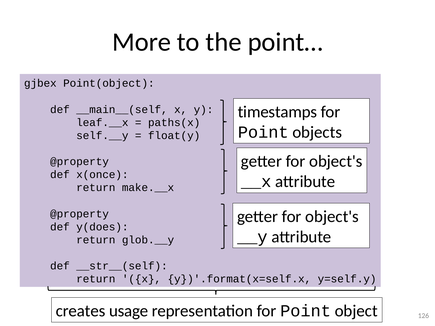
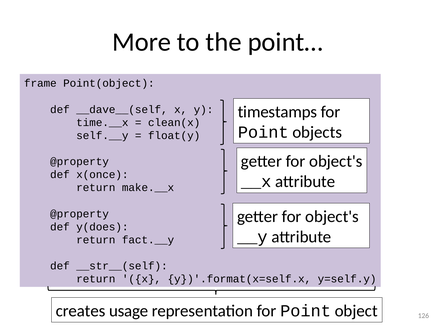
gjbex: gjbex -> frame
__main__(self: __main__(self -> __dave__(self
leaf.__x: leaf.__x -> time.__x
paths(x: paths(x -> clean(x
glob.__y: glob.__y -> fact.__y
